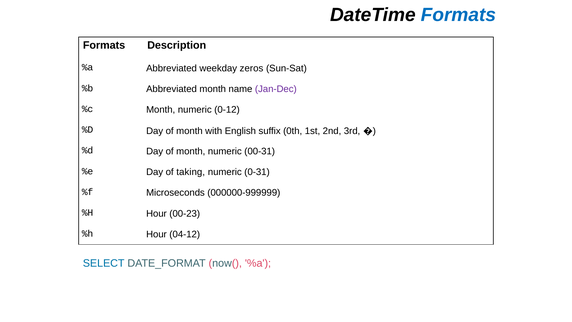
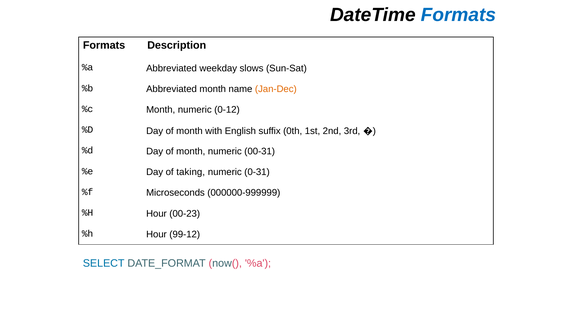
zeros: zeros -> slows
Jan-Dec colour: purple -> orange
04-12: 04-12 -> 99-12
